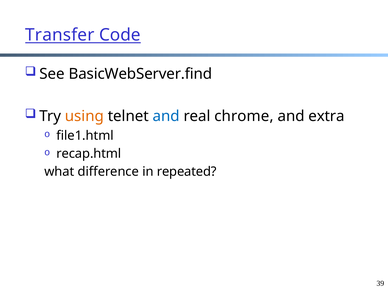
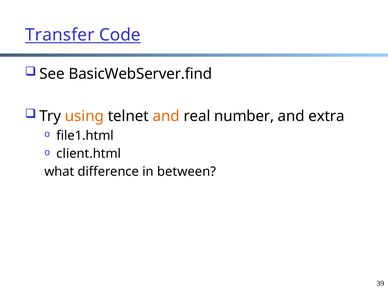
and at (166, 116) colour: blue -> orange
chrome: chrome -> number
recap.html: recap.html -> client.html
repeated: repeated -> between
